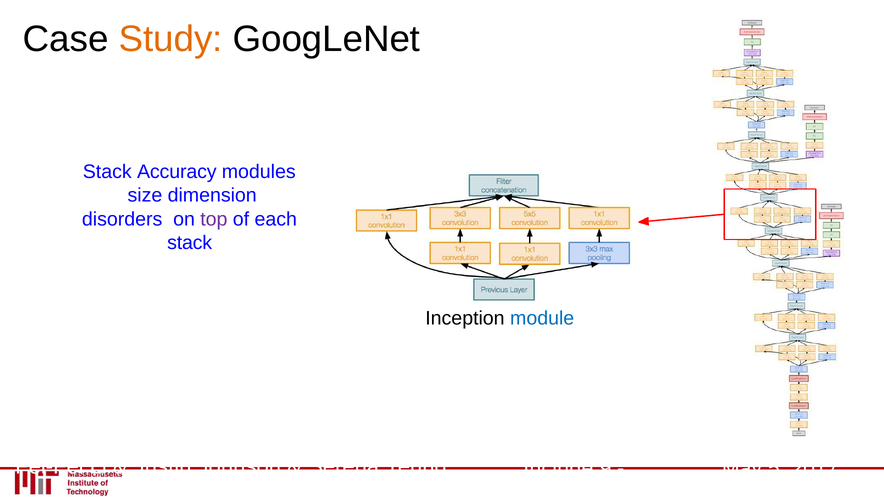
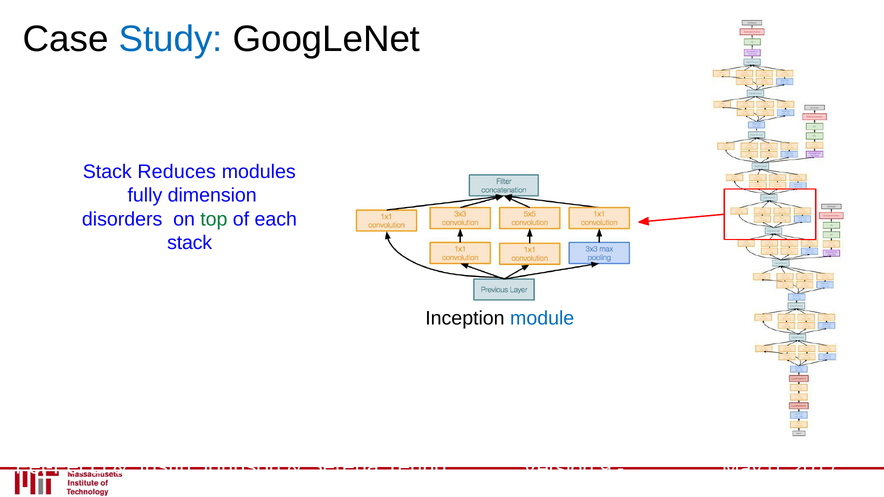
Study colour: orange -> blue
Accuracy: Accuracy -> Reduces
size: size -> fully
top colour: purple -> green
Include: Include -> Version
5: 5 -> 0
